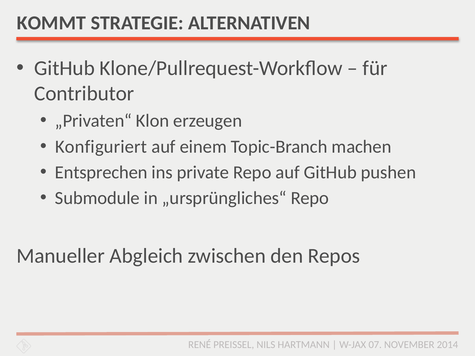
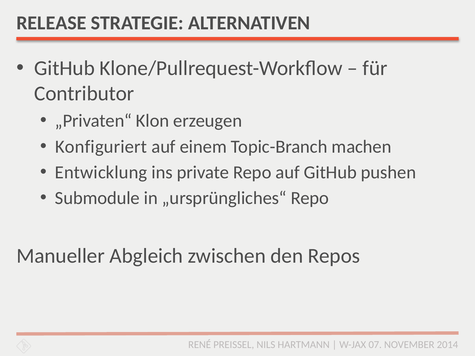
KOMMT: KOMMT -> RELEASE
Entsprechen: Entsprechen -> Entwicklung
